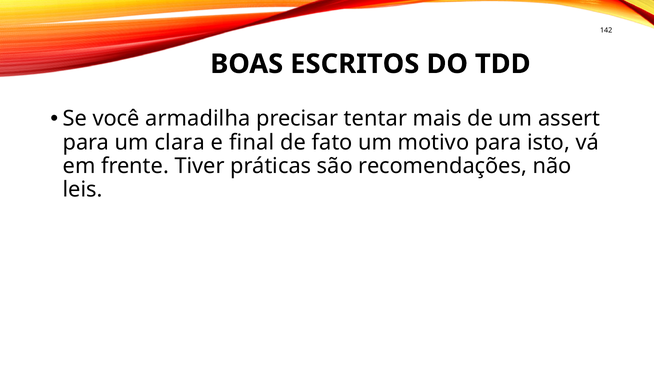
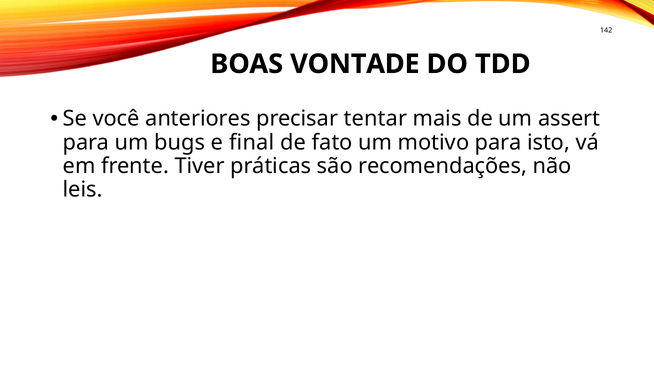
ESCRITOS: ESCRITOS -> VONTADE
armadilha: armadilha -> anteriores
clara: clara -> bugs
